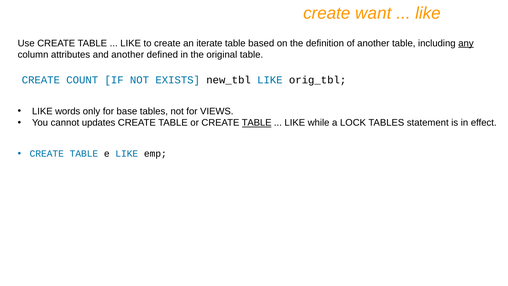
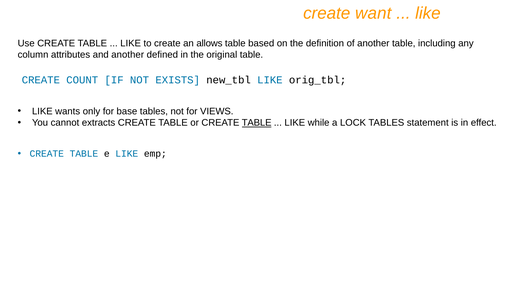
iterate: iterate -> allows
any underline: present -> none
words: words -> wants
updates: updates -> extracts
